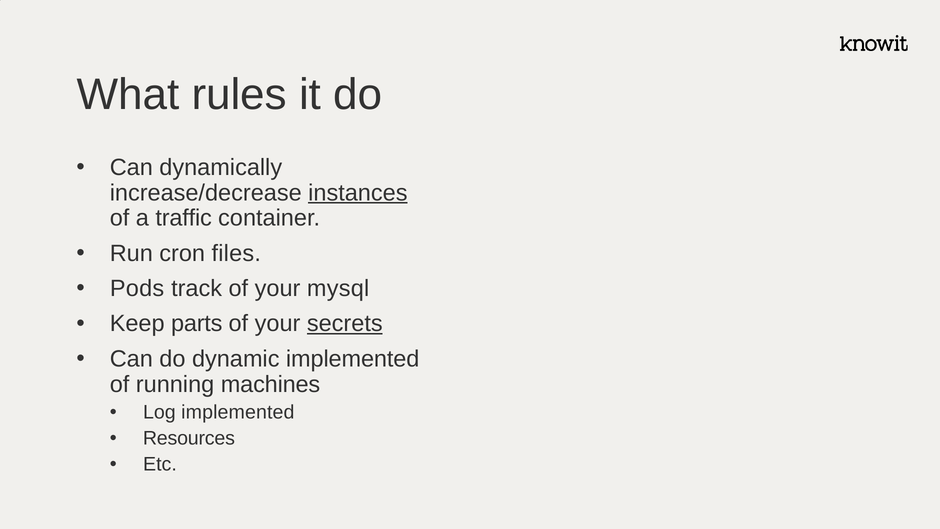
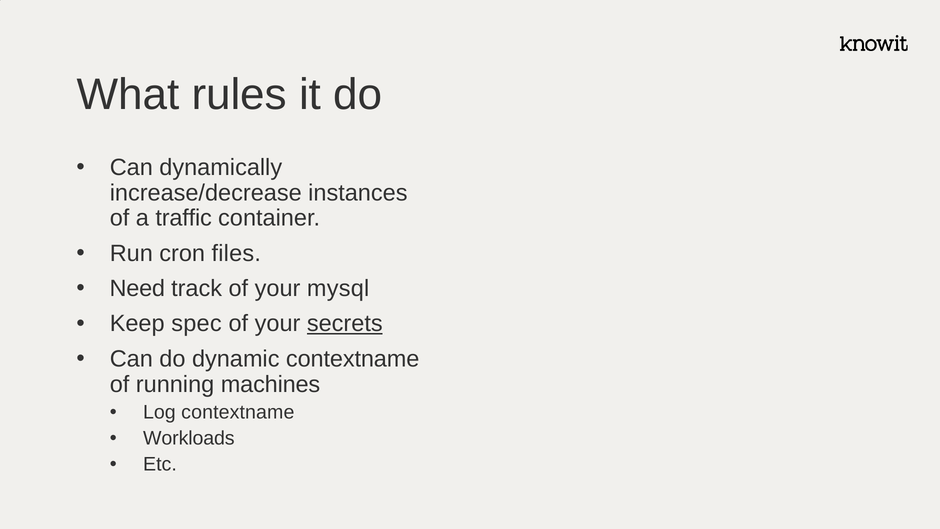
instances underline: present -> none
Pods: Pods -> Need
parts: parts -> spec
dynamic implemented: implemented -> contextname
Log implemented: implemented -> contextname
Resources: Resources -> Workloads
